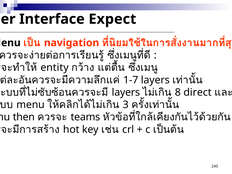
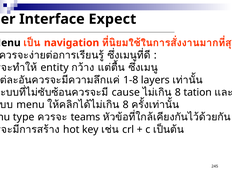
1-7: 1-7 -> 1-8
layers at (126, 92): layers -> cause
direct: direct -> tation
3 at (126, 105): 3 -> 8
then: then -> type
